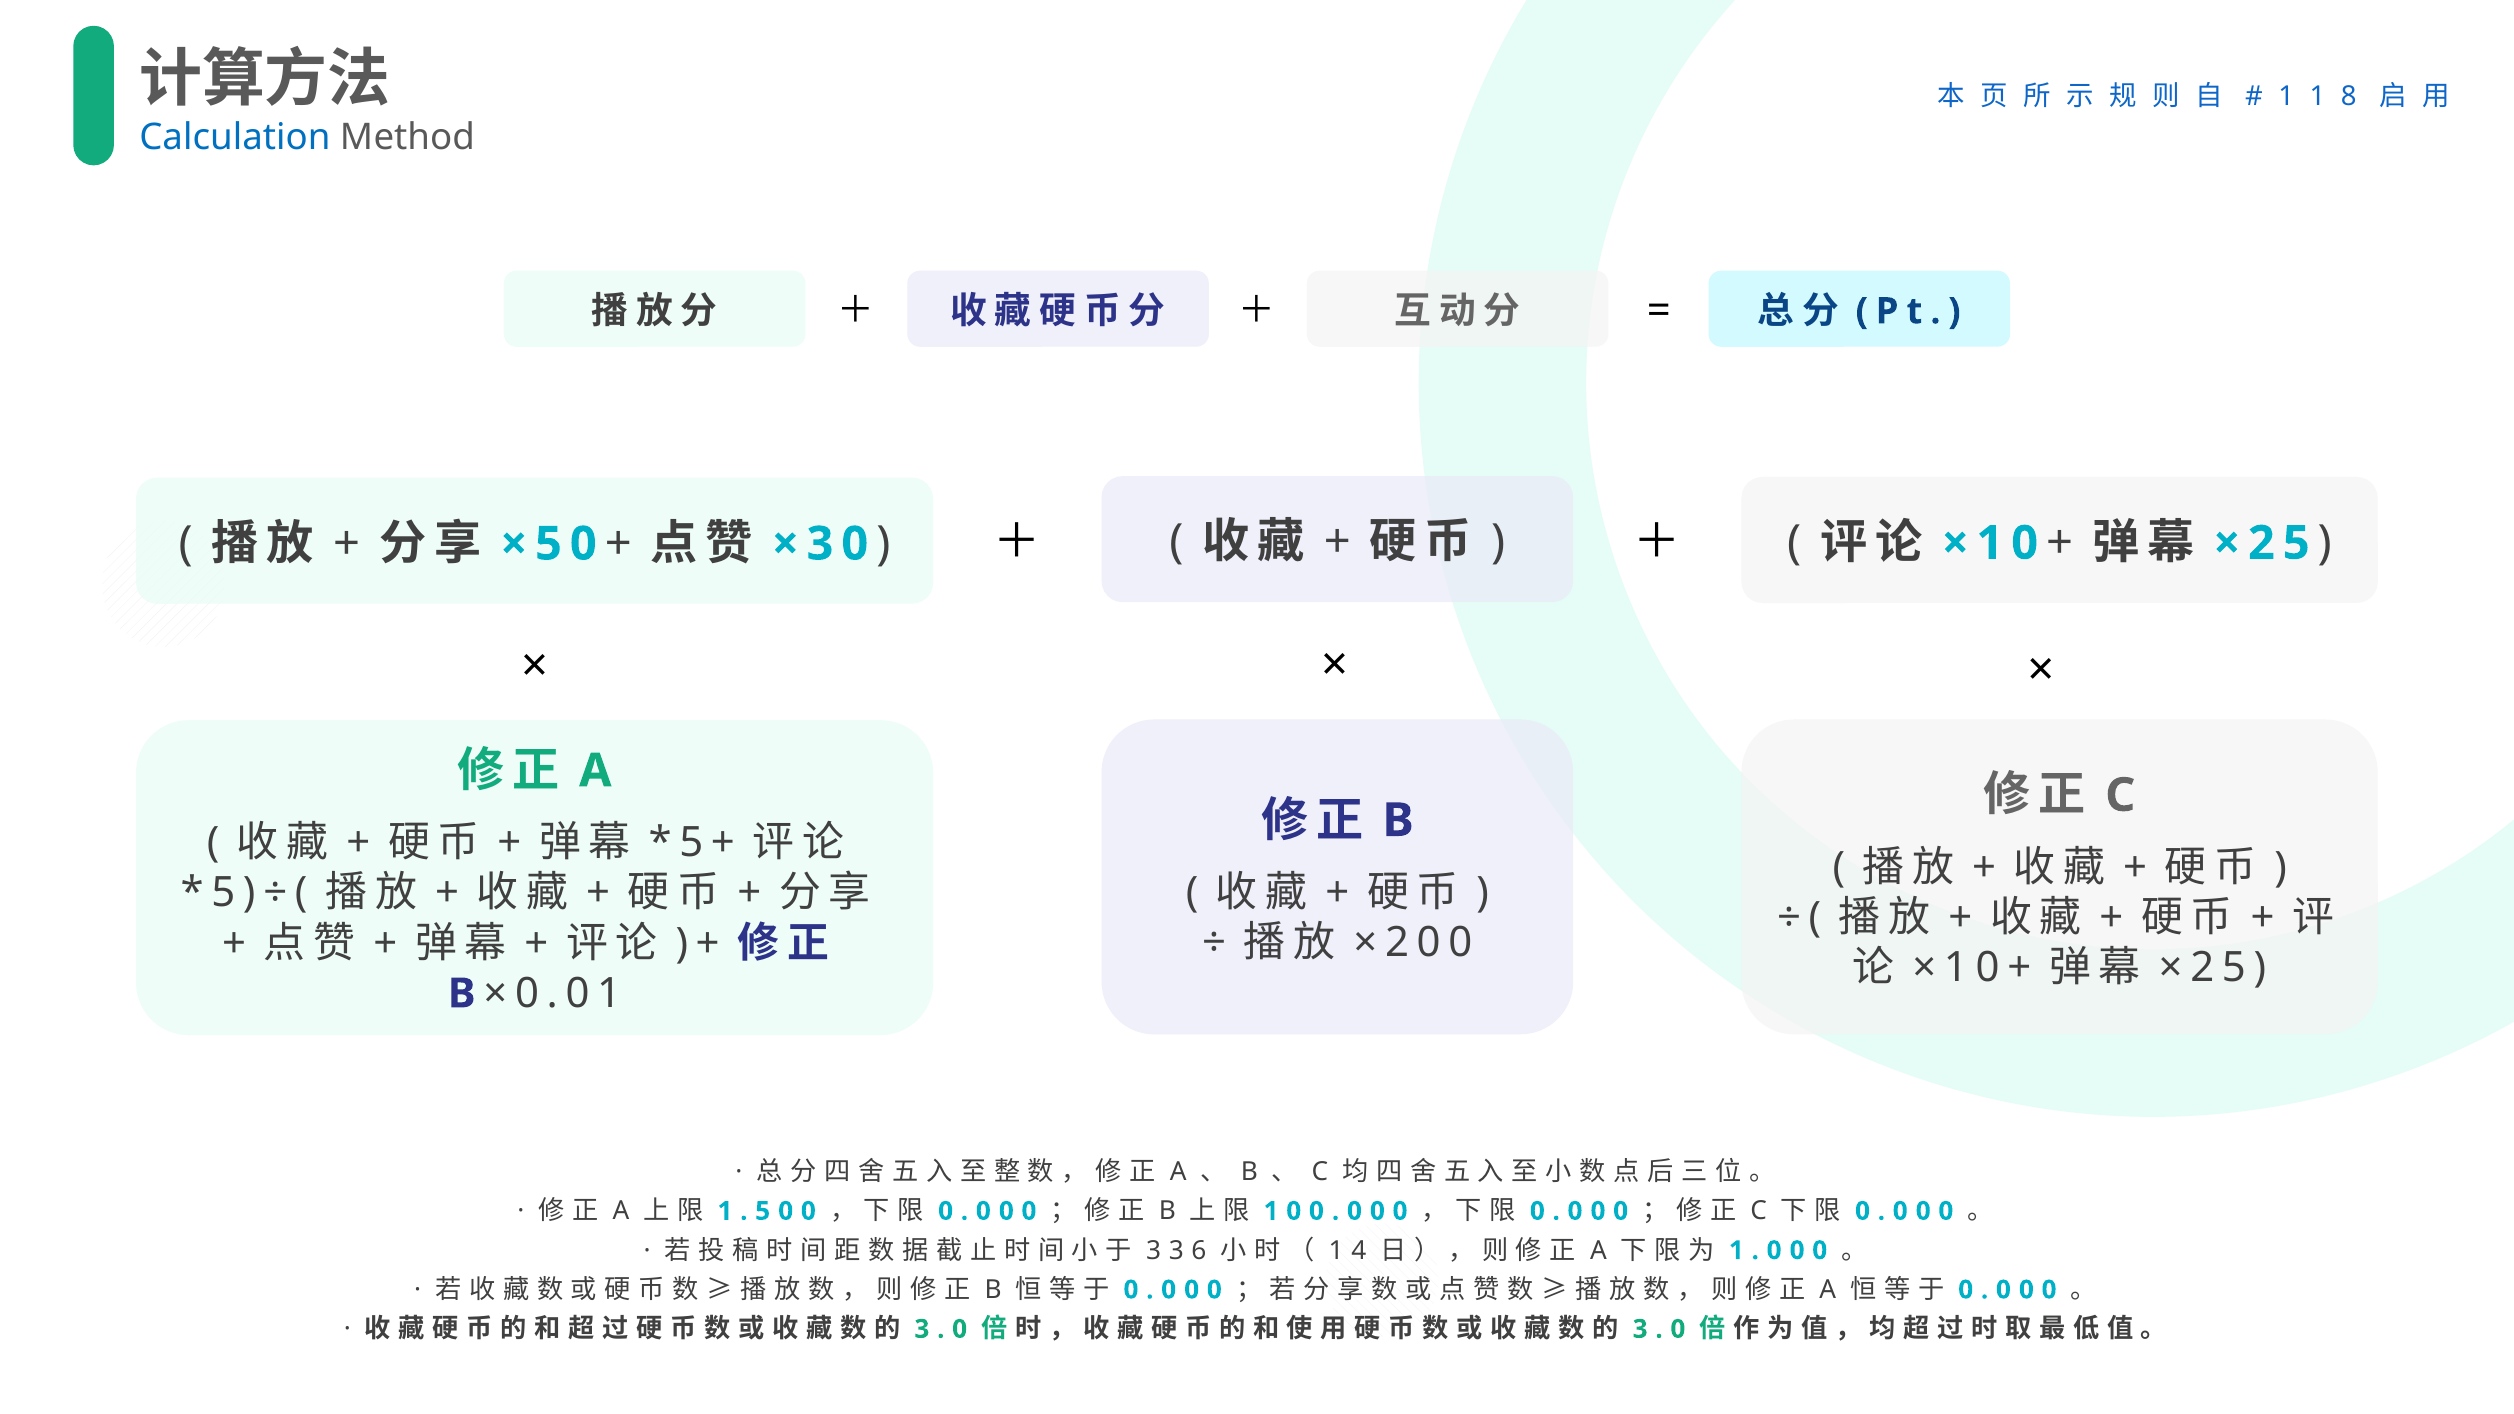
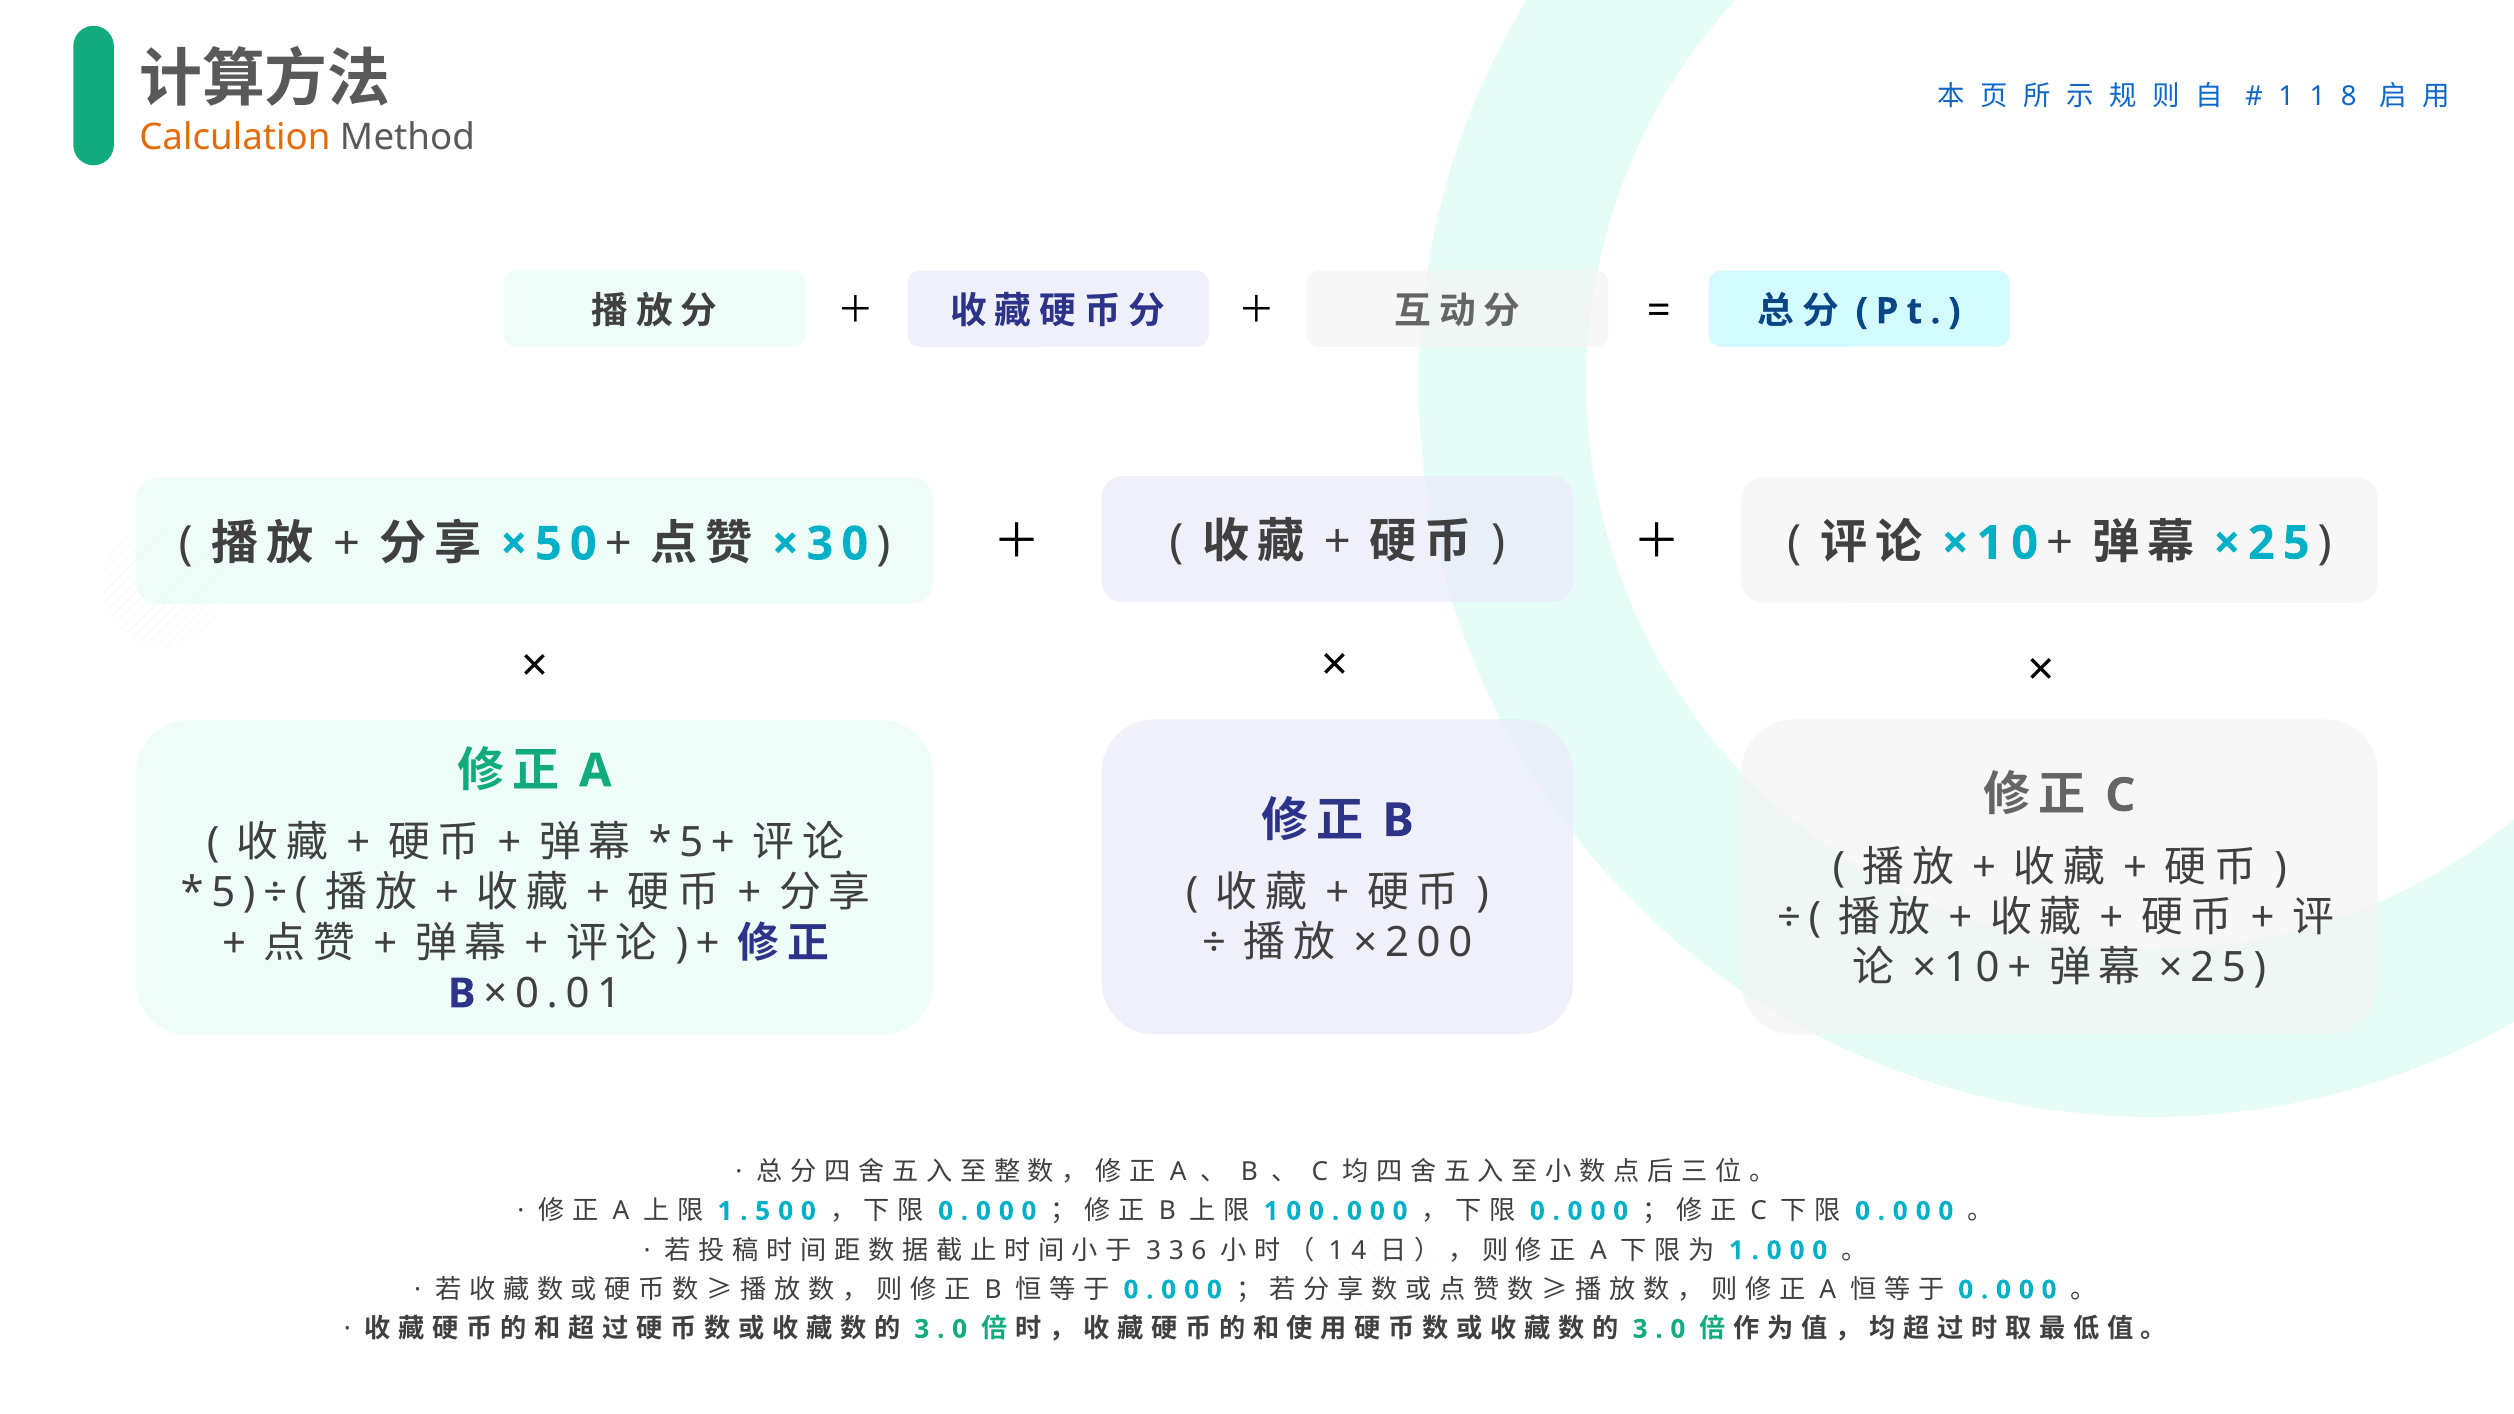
Calculation colour: blue -> orange
